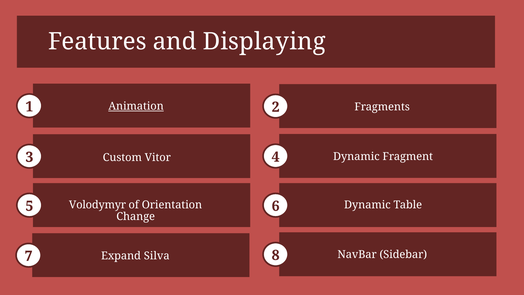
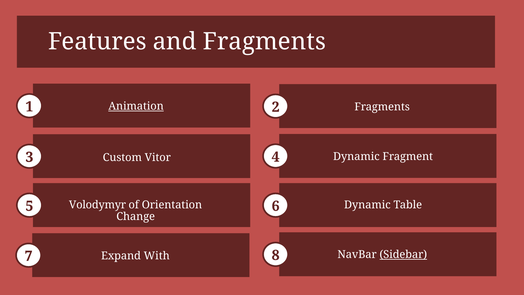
and Displaying: Displaying -> Fragments
Sidebar underline: none -> present
Silva: Silva -> With
